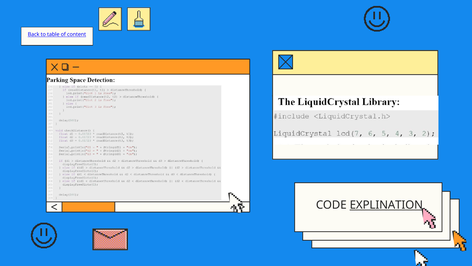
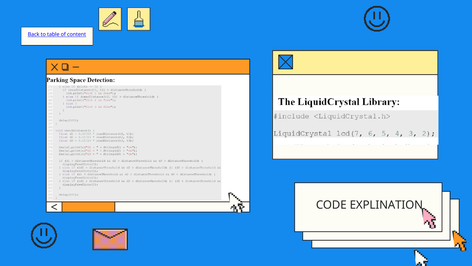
EXPLINATION underline: present -> none
